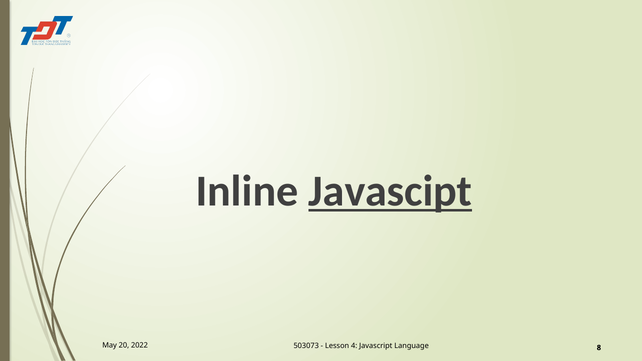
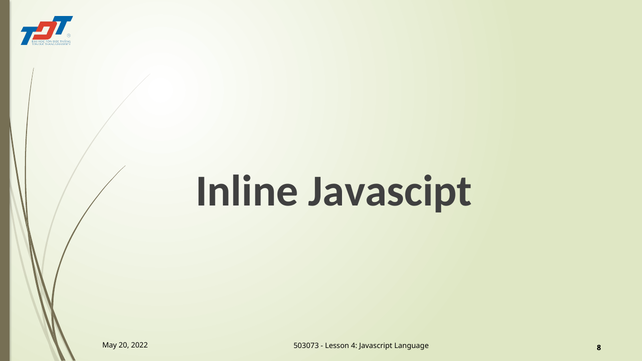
Javascipt underline: present -> none
